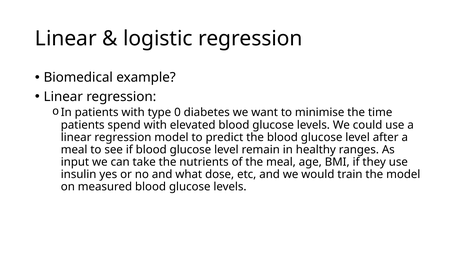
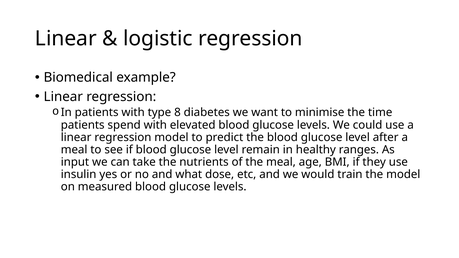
0: 0 -> 8
